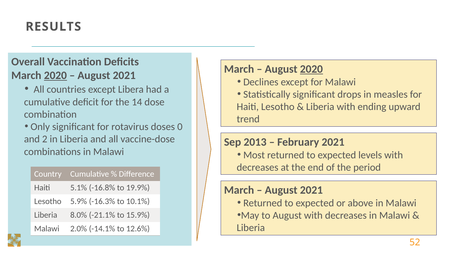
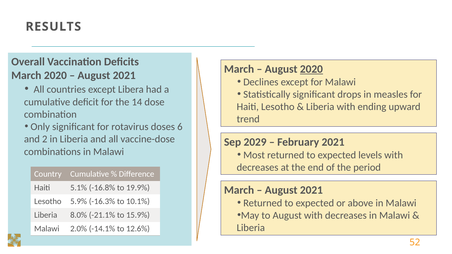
2020 at (55, 76) underline: present -> none
0: 0 -> 6
2013: 2013 -> 2029
